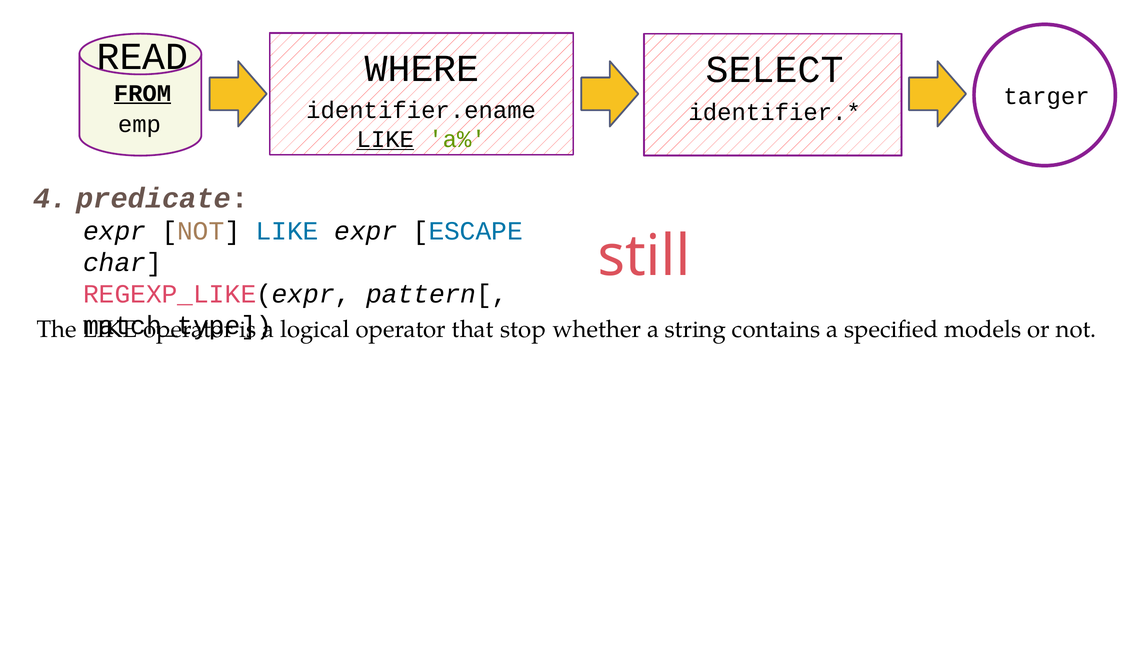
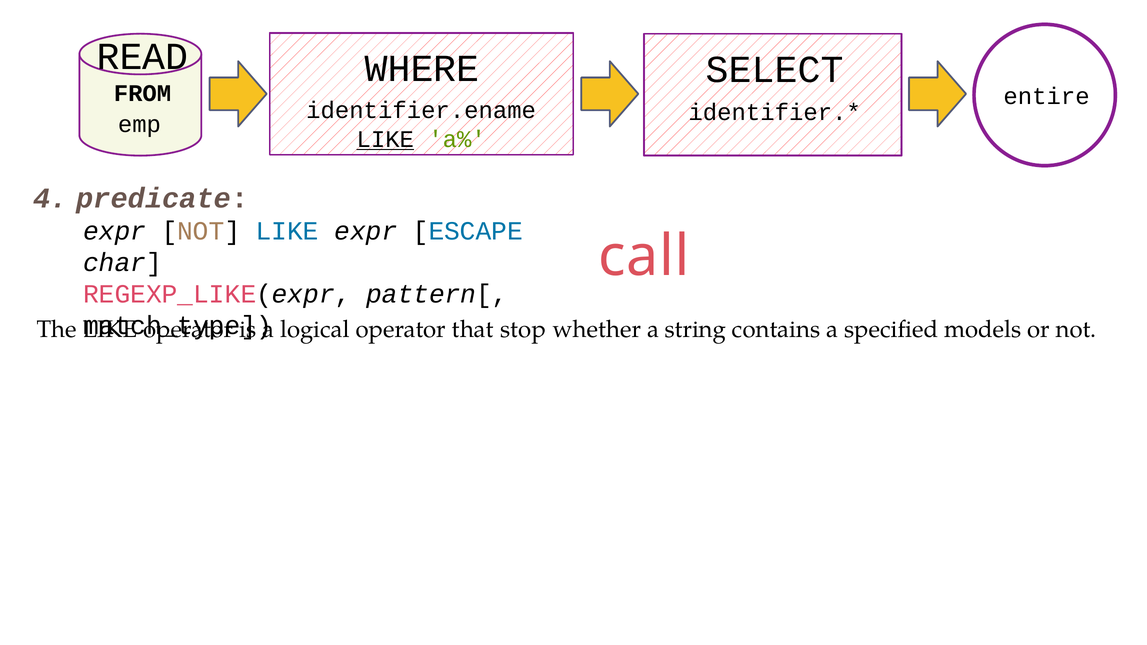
FROM underline: present -> none
targer: targer -> entire
still: still -> call
